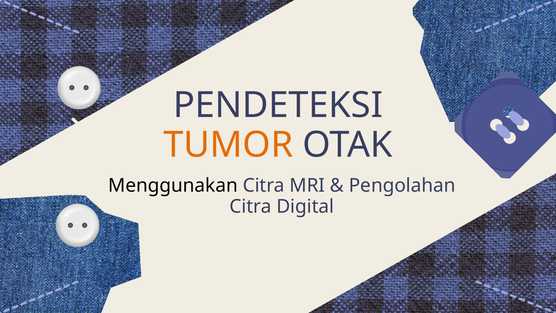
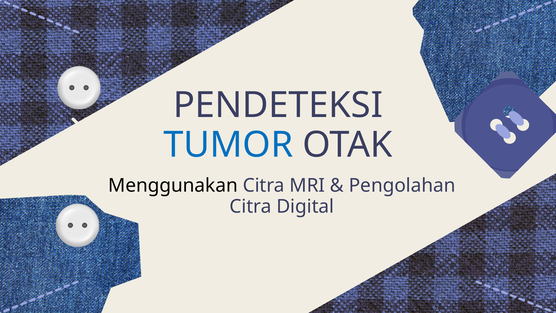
TUMOR colour: orange -> blue
